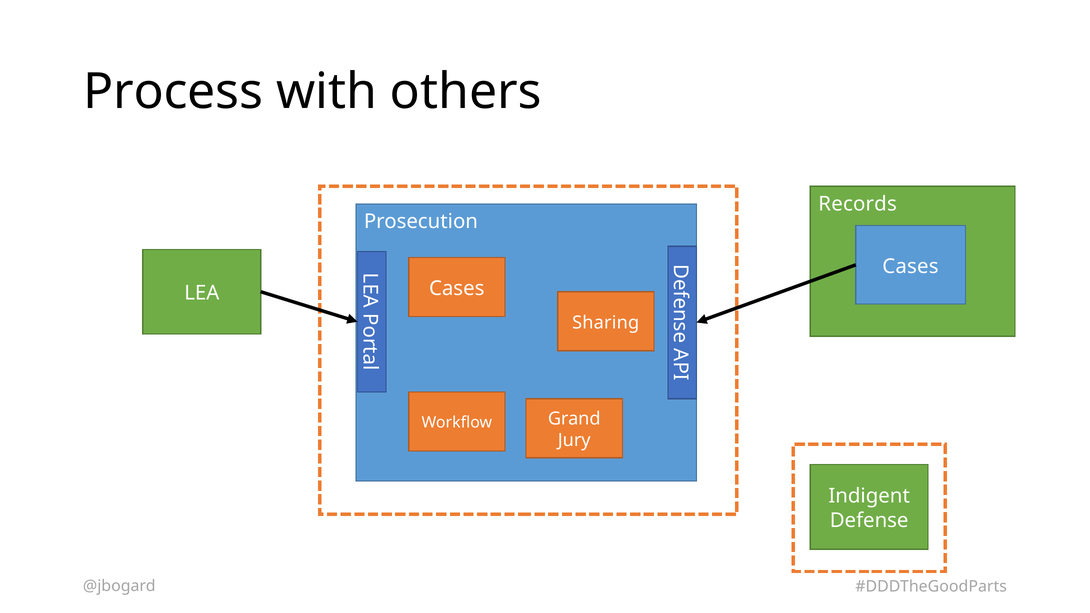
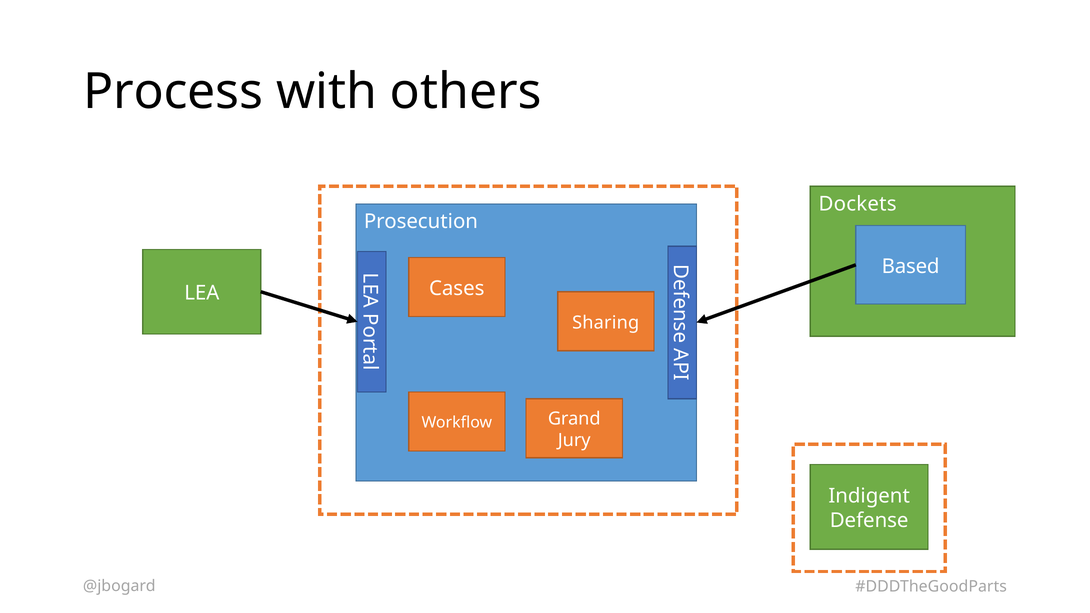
Records: Records -> Dockets
Cases at (910, 266): Cases -> Based
